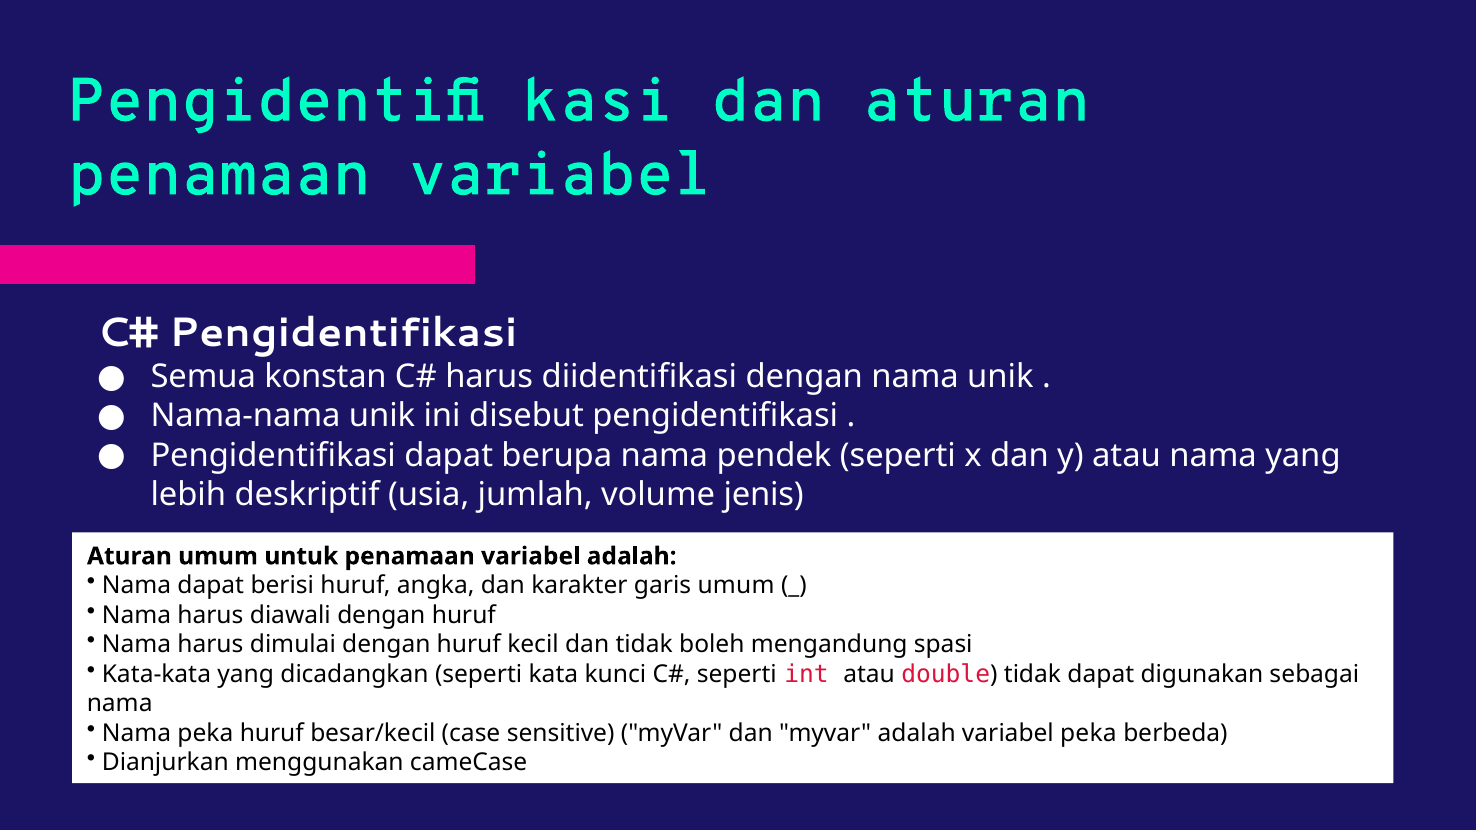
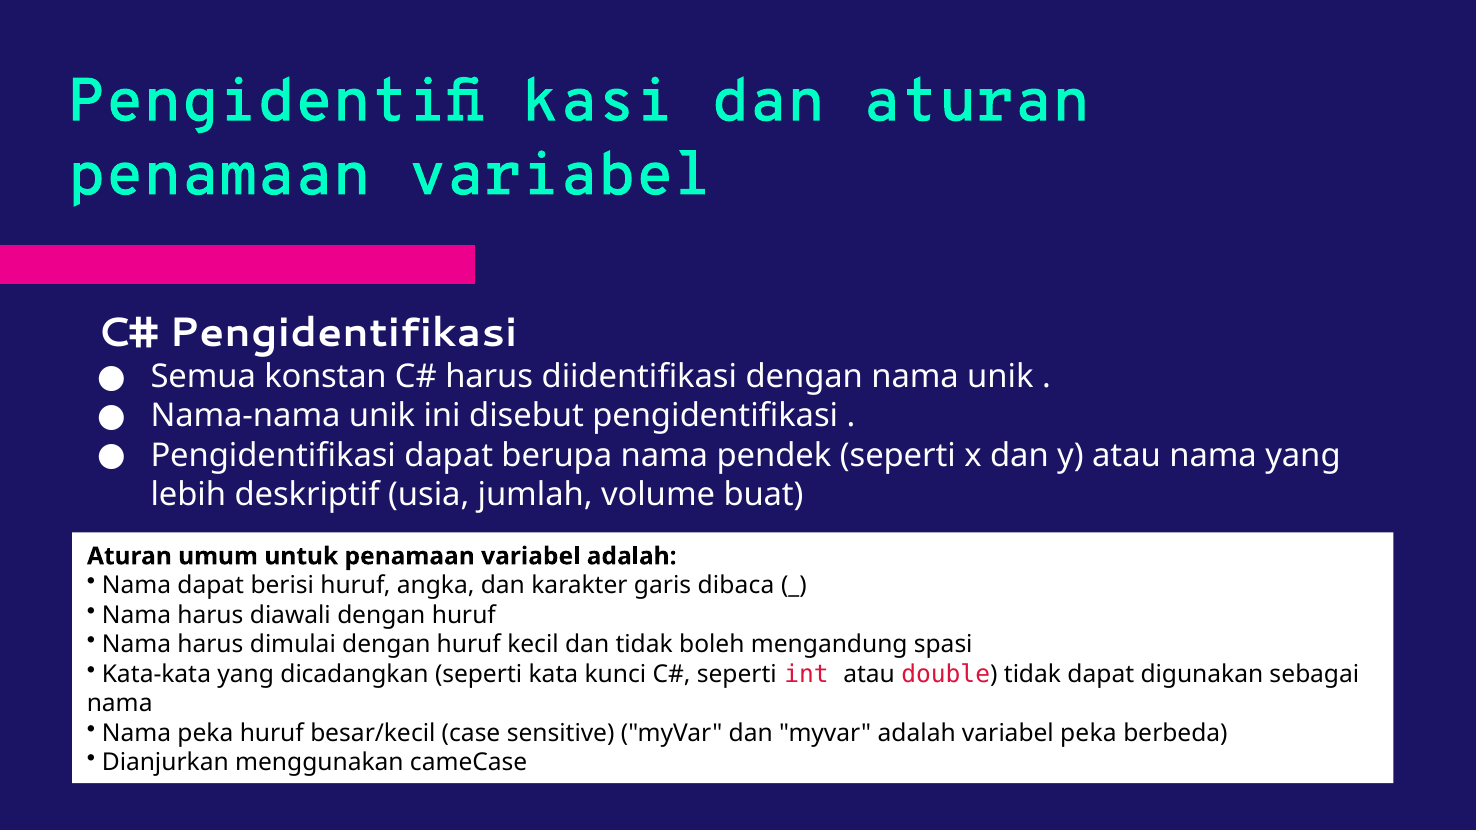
jenis: jenis -> buat
garis umum: umum -> dibaca
